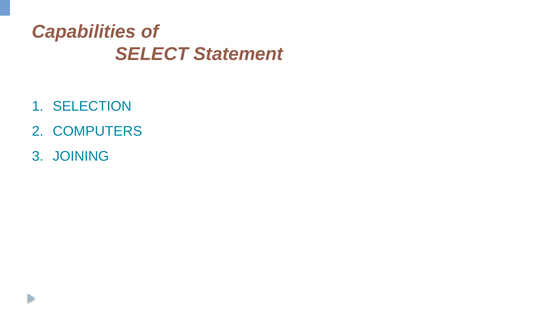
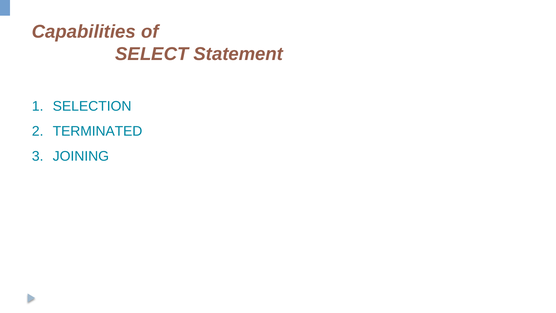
COMPUTERS: COMPUTERS -> TERMINATED
